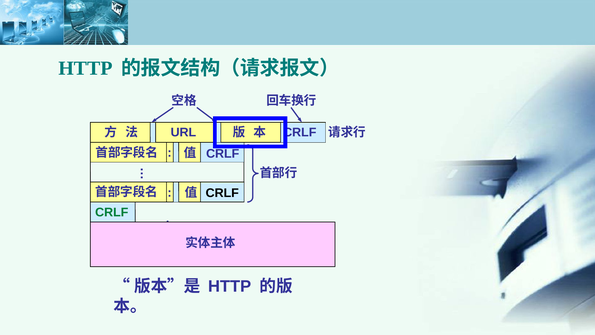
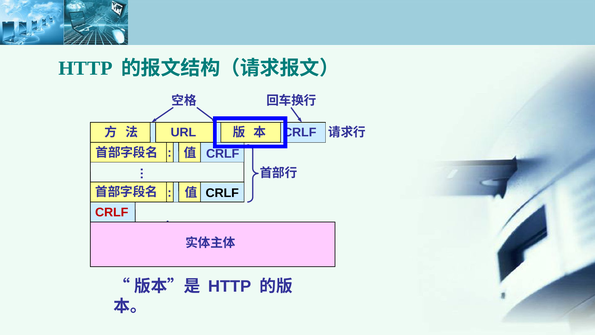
CRLF at (112, 212) colour: green -> red
